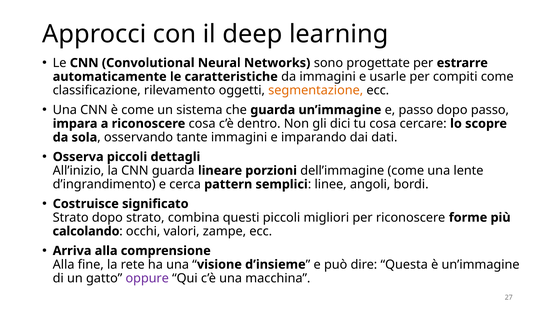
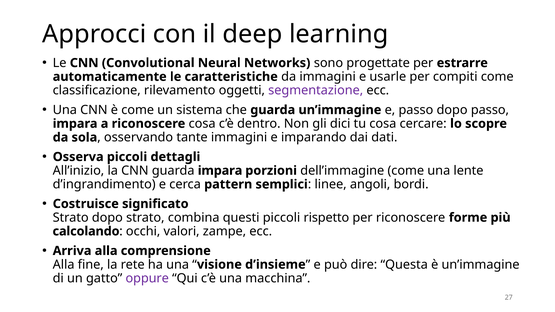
segmentazione colour: orange -> purple
guarda lineare: lineare -> impara
migliori: migliori -> rispetto
